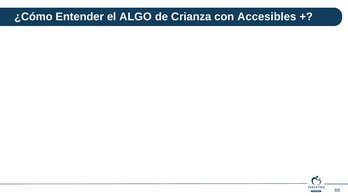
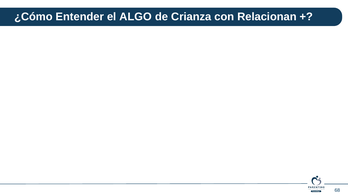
Accesibles: Accesibles -> Relacionan
